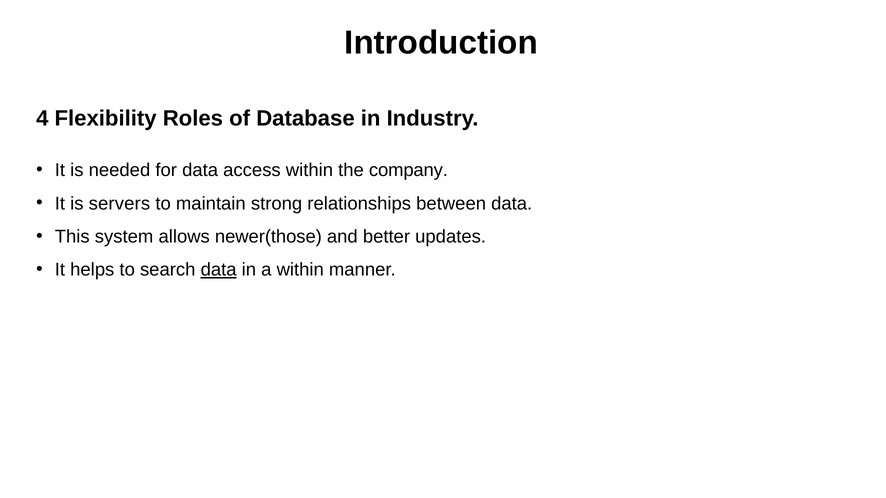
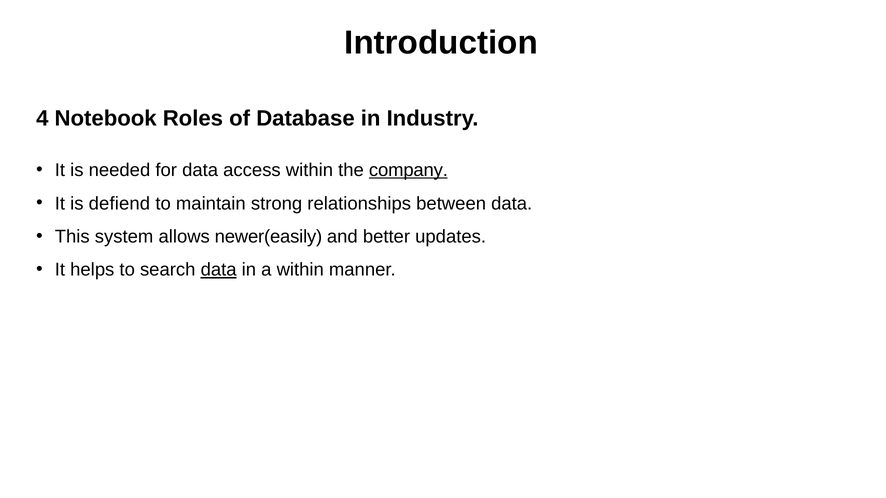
Flexibility: Flexibility -> Notebook
company underline: none -> present
servers: servers -> defiend
newer(those: newer(those -> newer(easily
